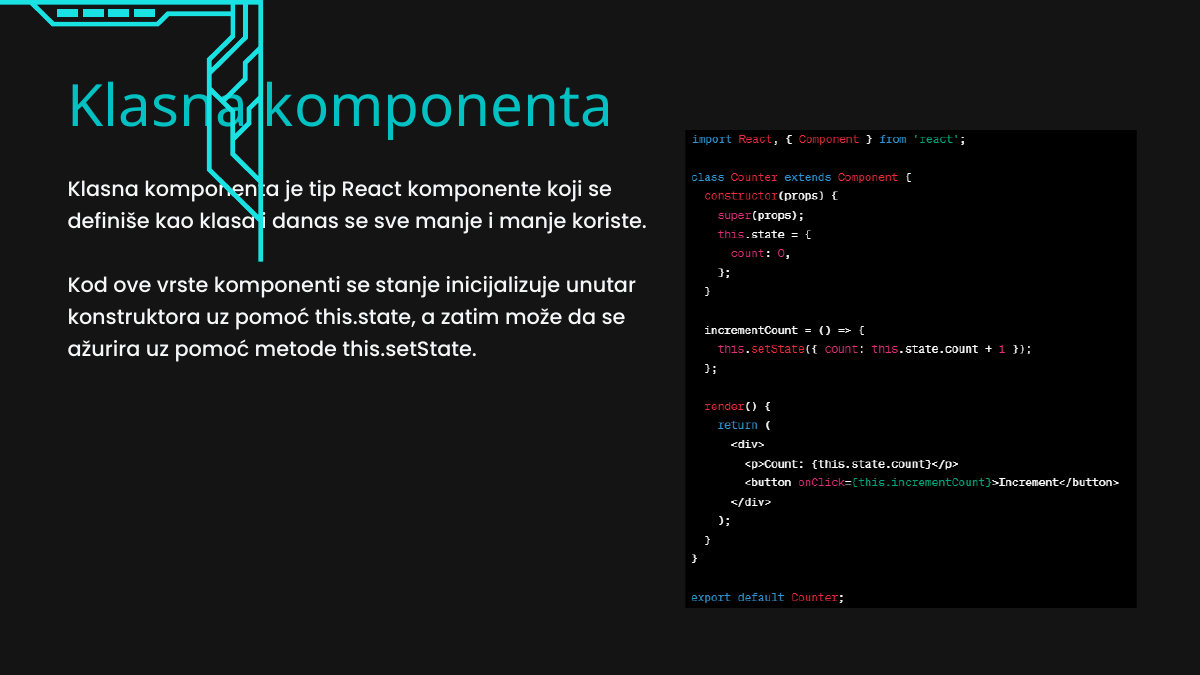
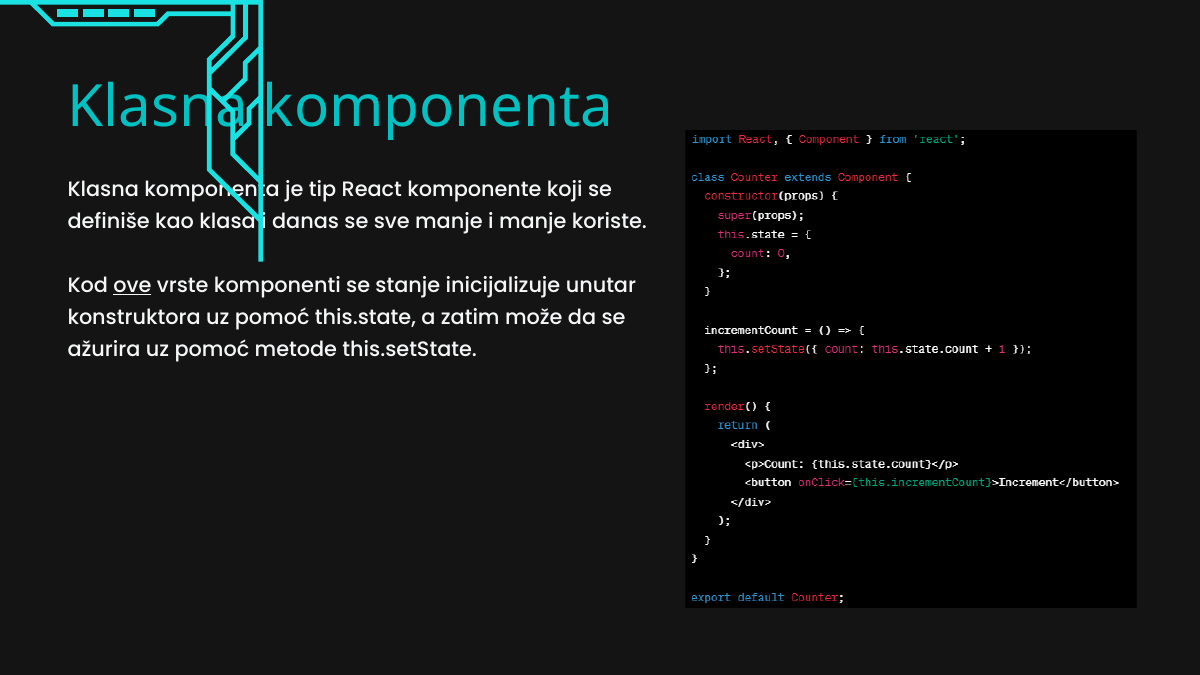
ove underline: none -> present
